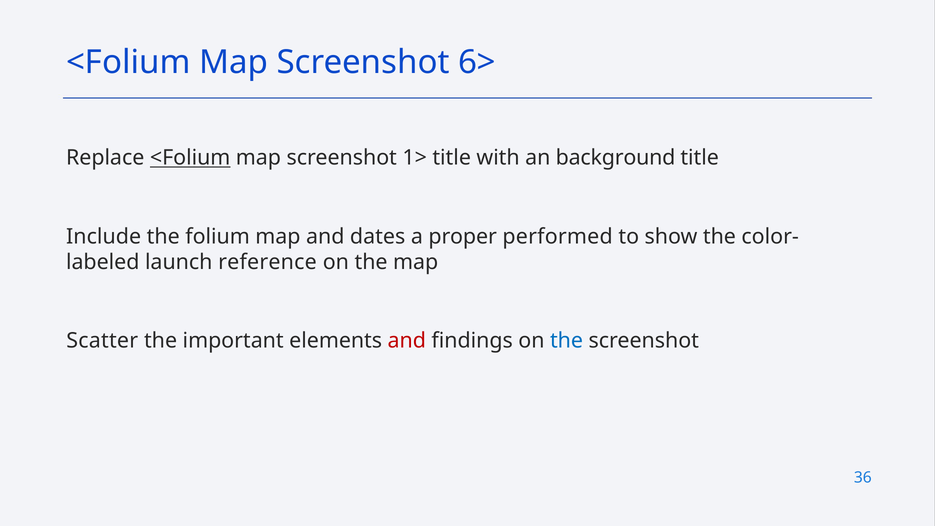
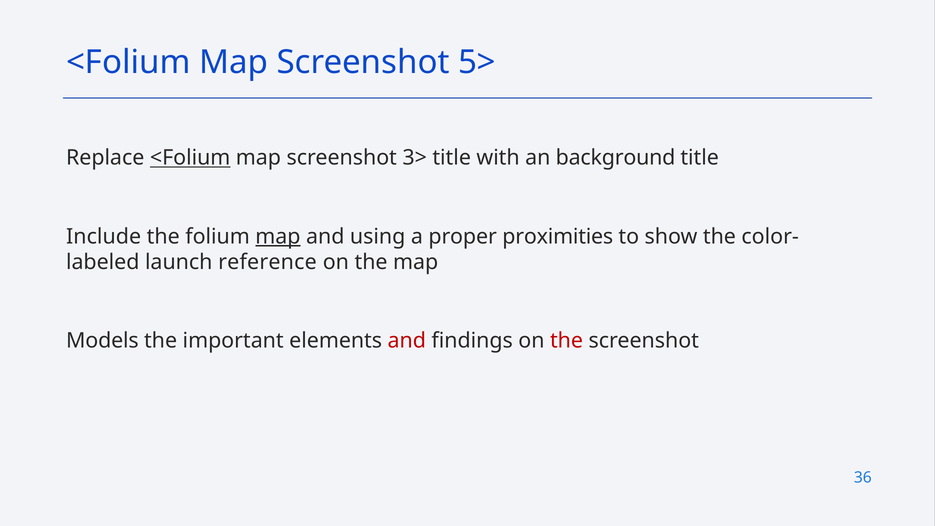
6>: 6> -> 5>
1>: 1> -> 3>
map at (278, 236) underline: none -> present
dates: dates -> using
performed: performed -> proximities
Scatter: Scatter -> Models
the at (567, 341) colour: blue -> red
